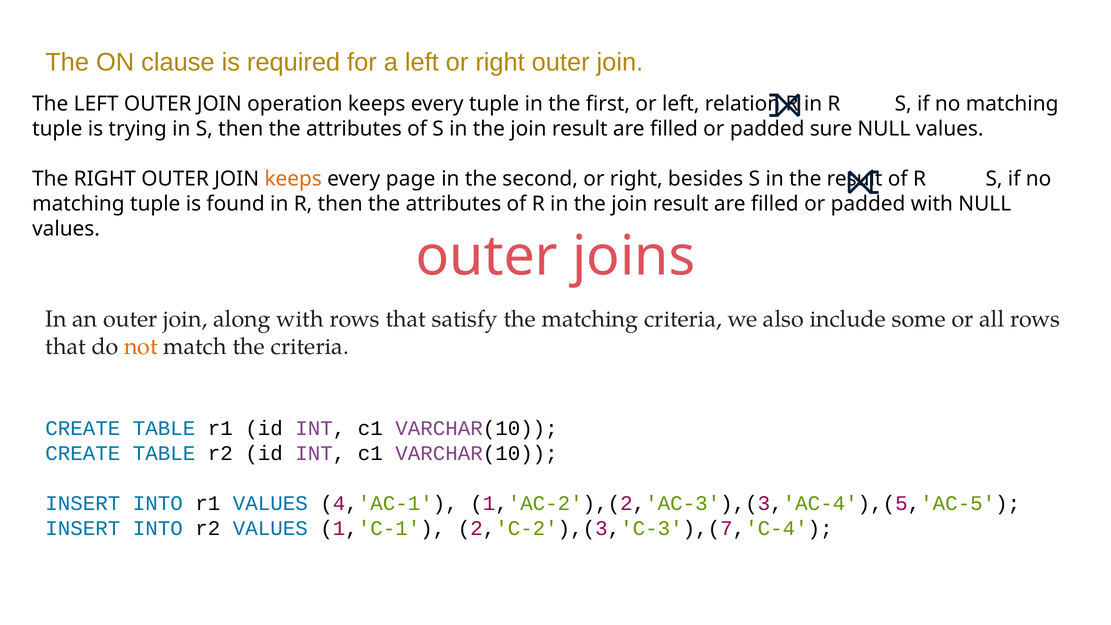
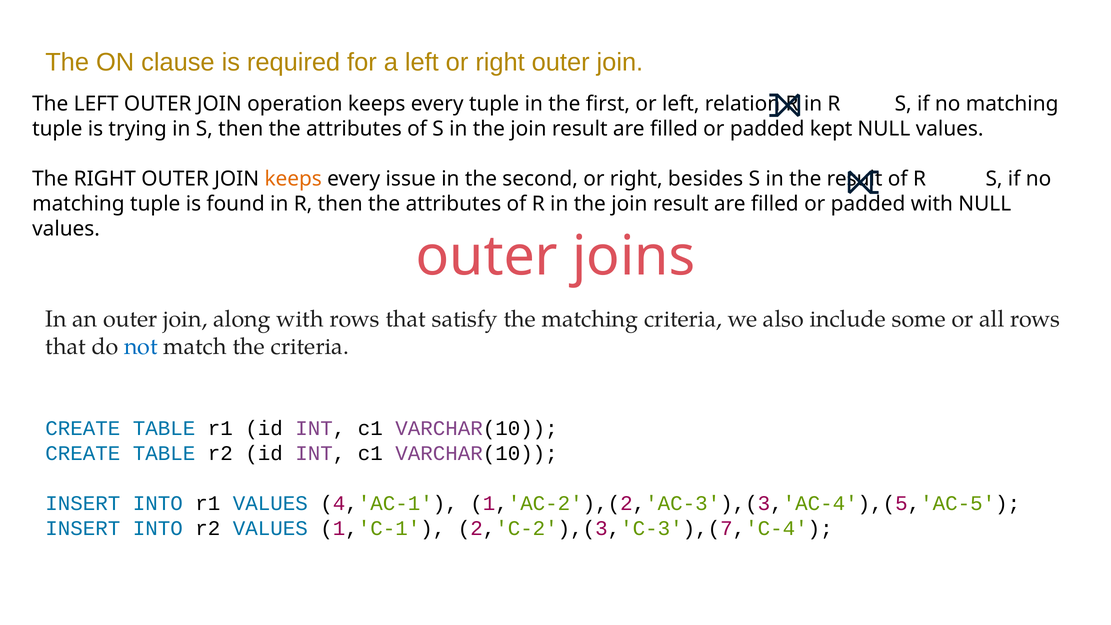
sure: sure -> kept
page: page -> issue
not colour: orange -> blue
